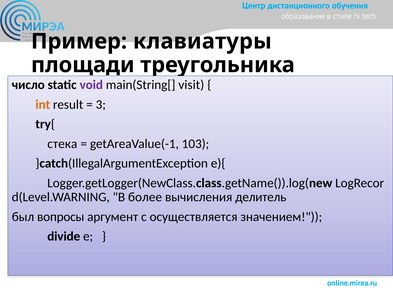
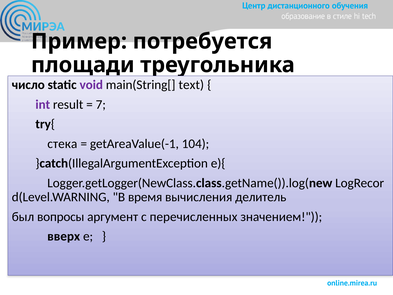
клавиатуры: клавиатуры -> потребуется
visit: visit -> text
int colour: orange -> purple
3: 3 -> 7
103: 103 -> 104
более: более -> время
осуществляется: осуществляется -> перечисленных
divide: divide -> вверх
